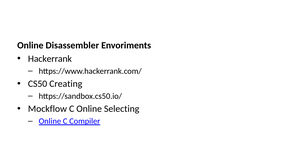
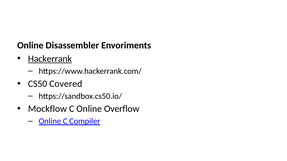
Hackerrank underline: none -> present
Creating: Creating -> Covered
Selecting: Selecting -> Overflow
